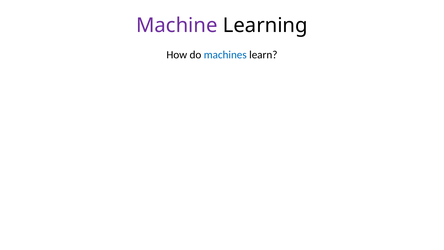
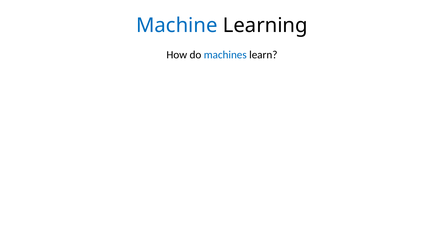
Machine colour: purple -> blue
